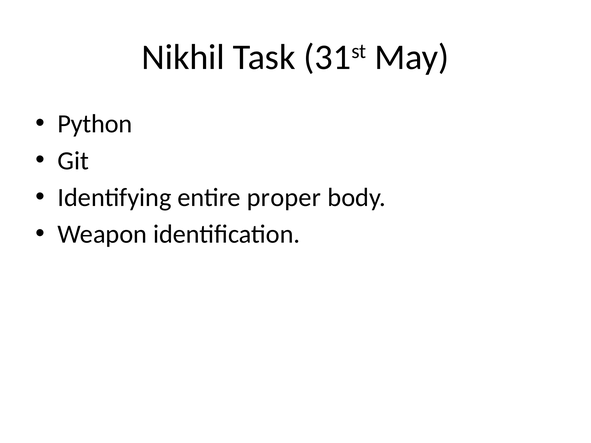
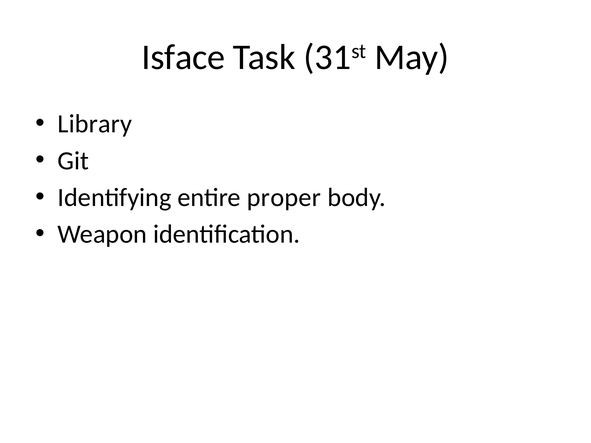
Nikhil: Nikhil -> Isface
Python: Python -> Library
